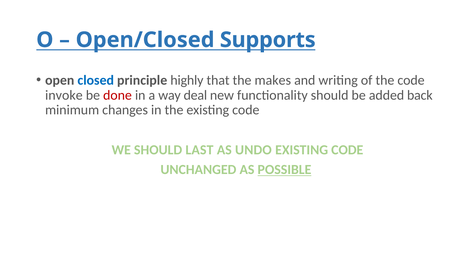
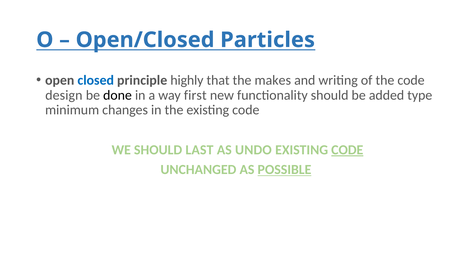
Supports: Supports -> Particles
invoke: invoke -> design
done colour: red -> black
deal: deal -> first
back: back -> type
CODE at (347, 150) underline: none -> present
